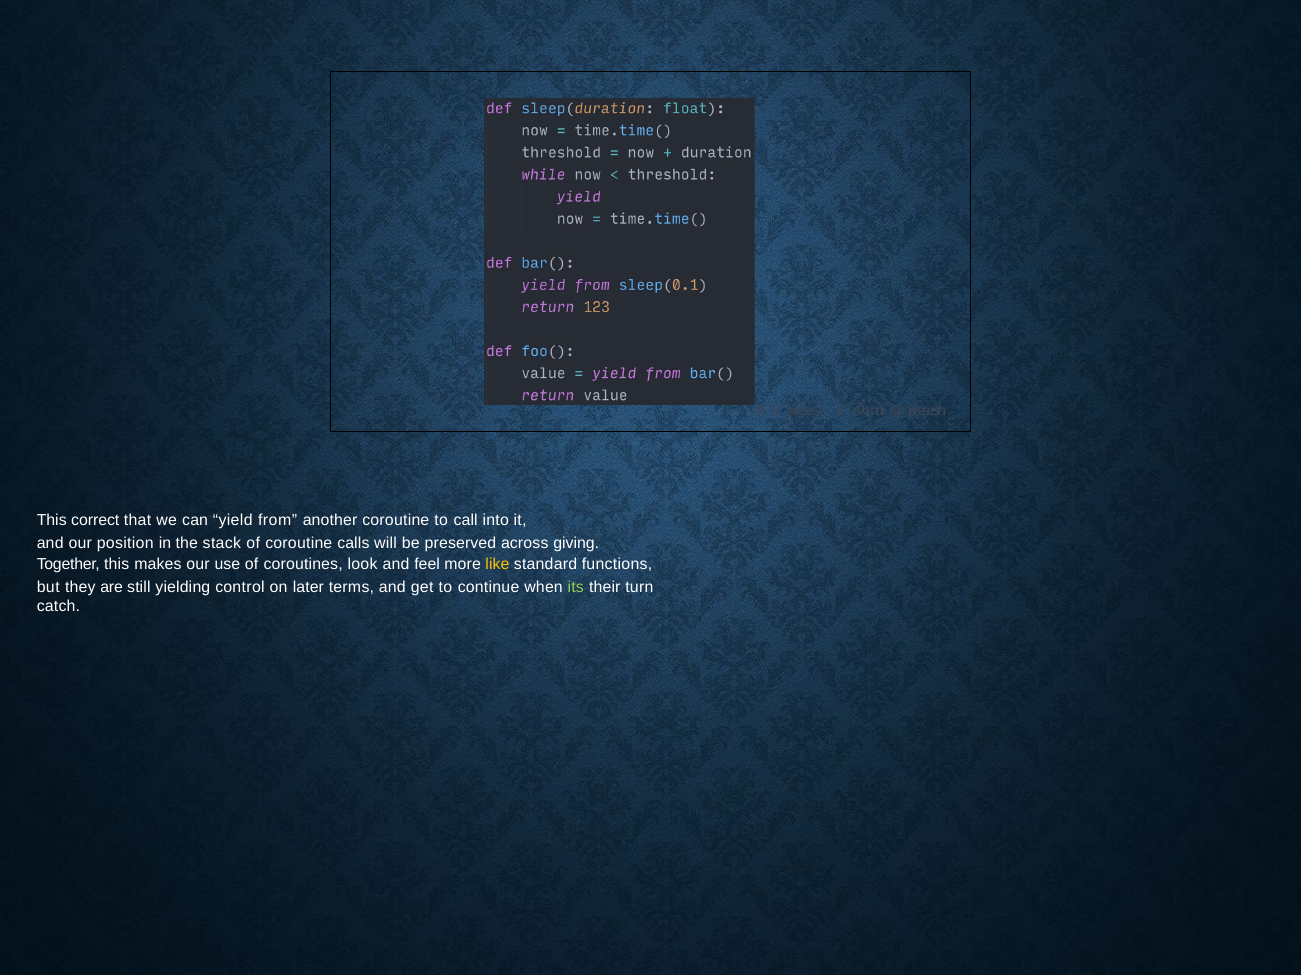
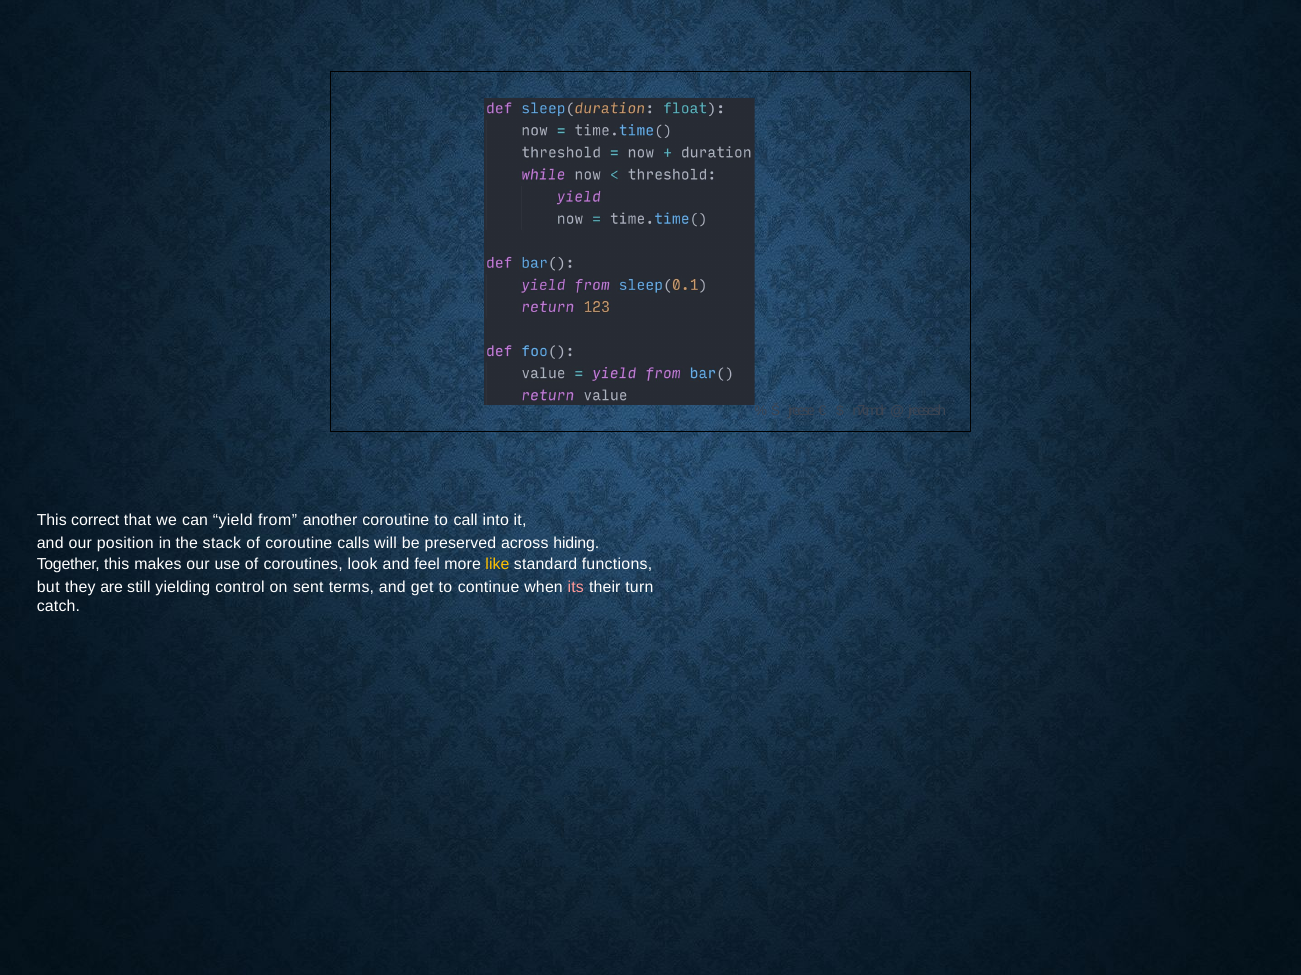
giving: giving -> hiding
later: later -> sent
its colour: light green -> pink
